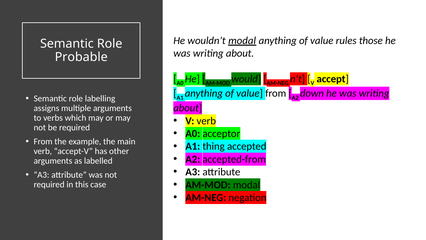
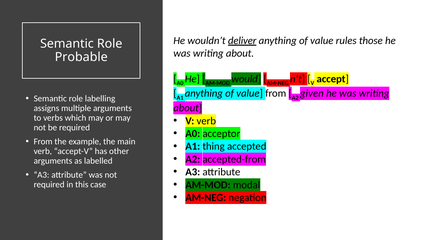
wouldn’t modal: modal -> deliver
down: down -> given
